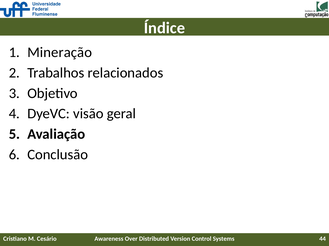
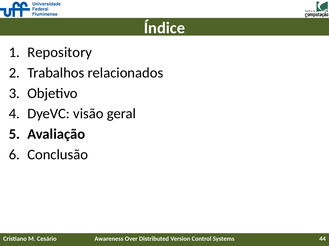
Mineração: Mineração -> Repository
